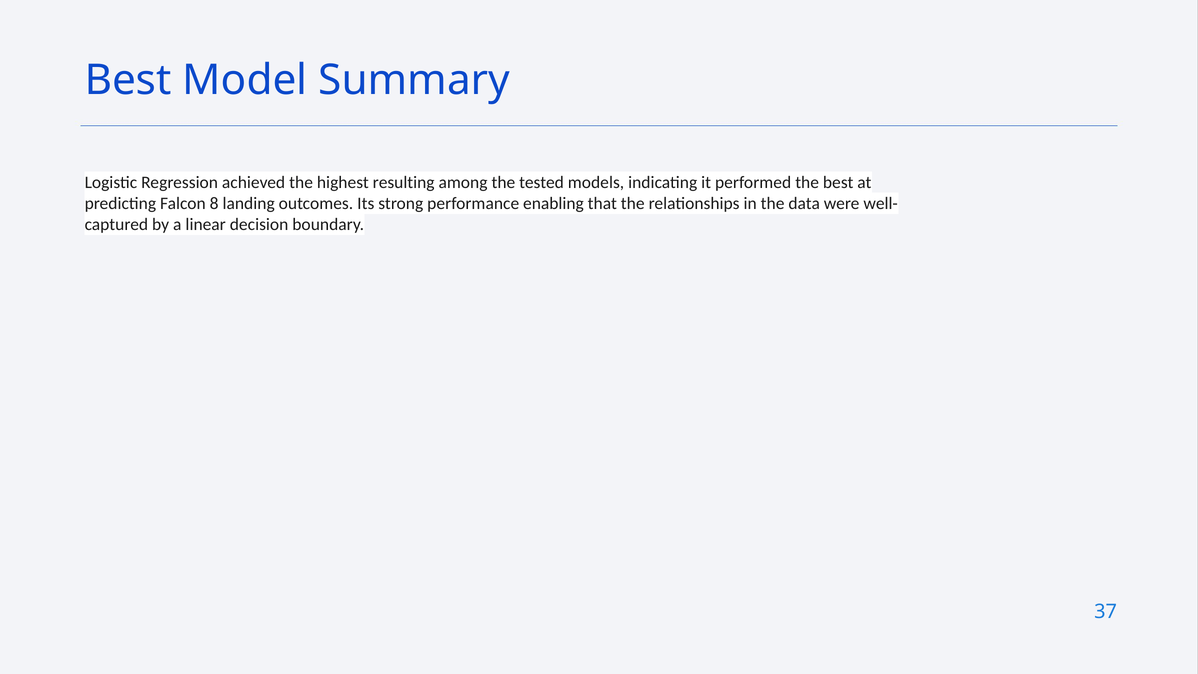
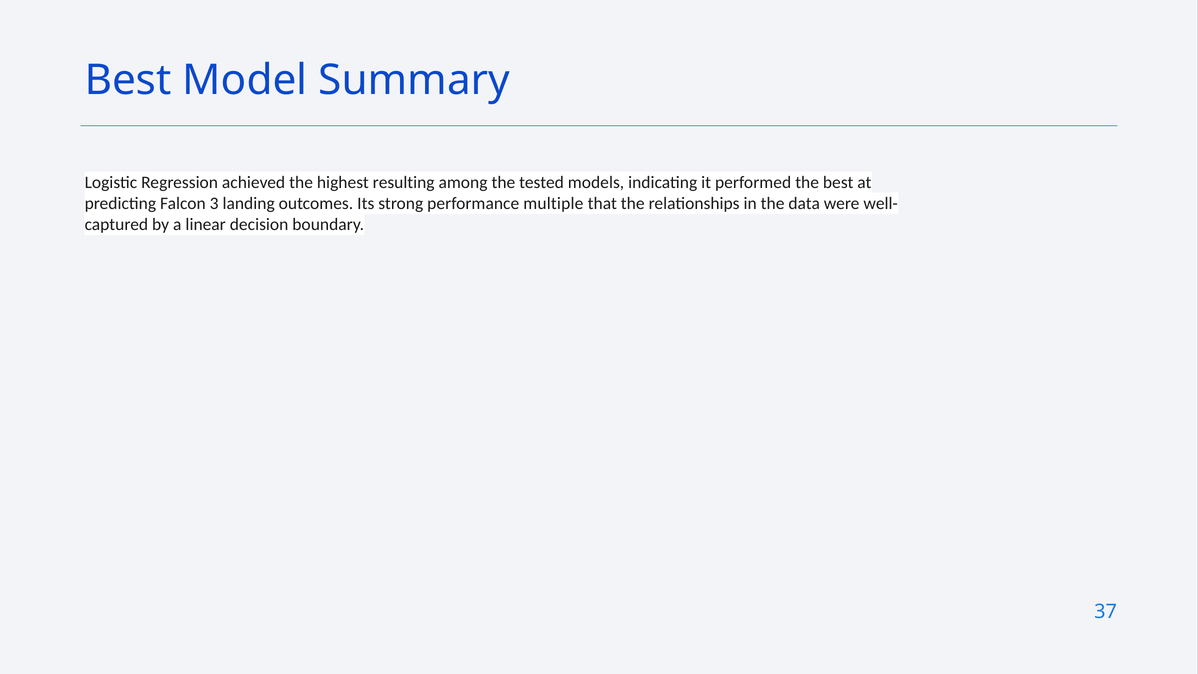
8: 8 -> 3
enabling: enabling -> multiple
